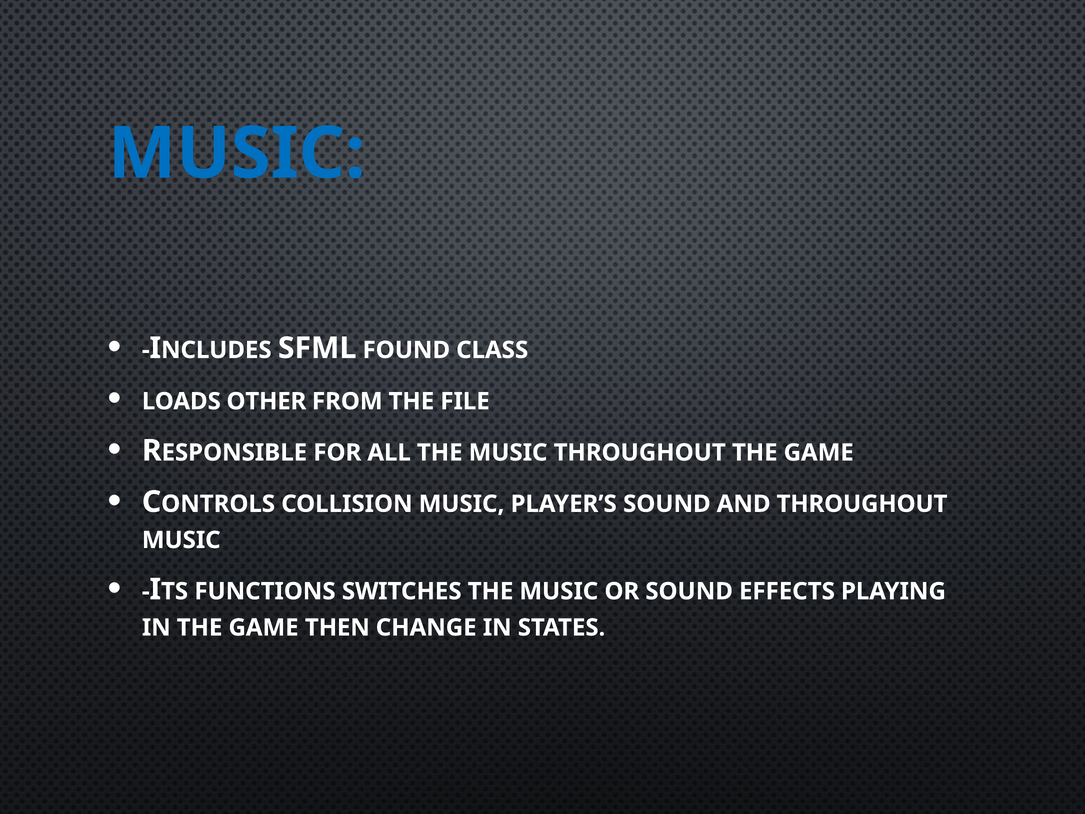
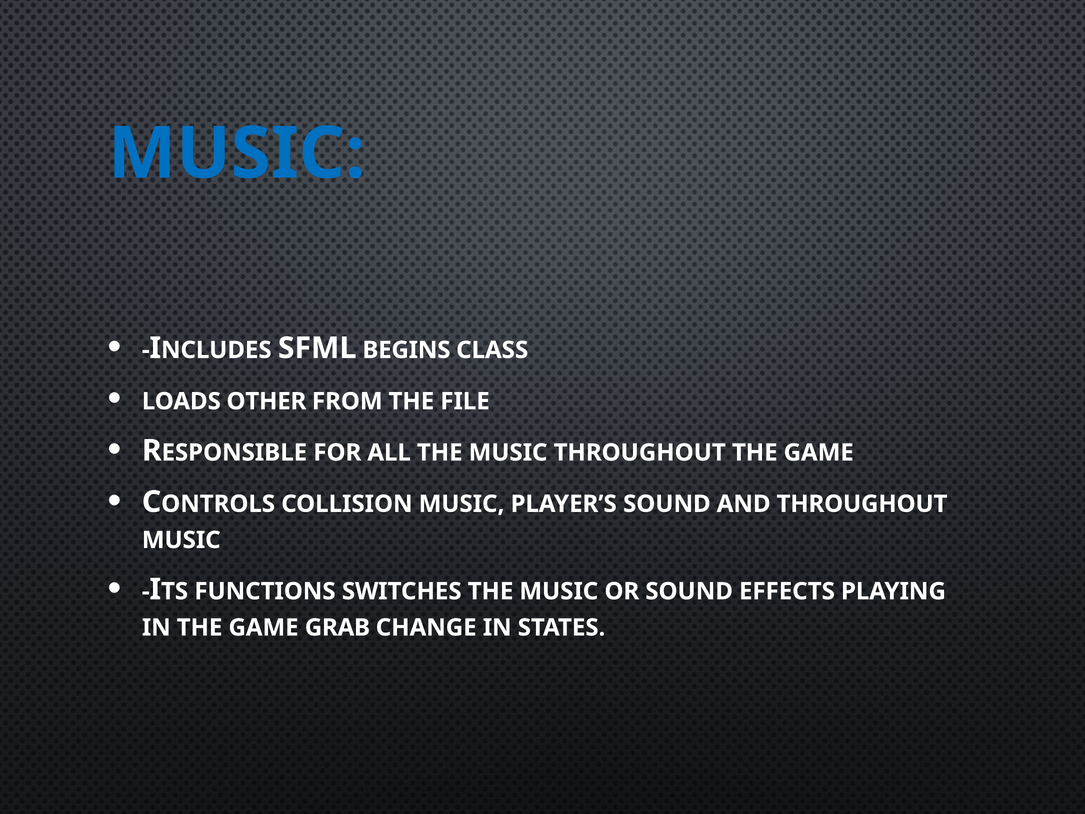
FOUND: FOUND -> BEGINS
THEN: THEN -> GRAB
